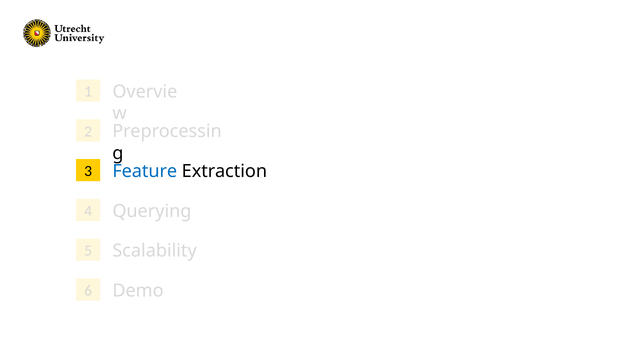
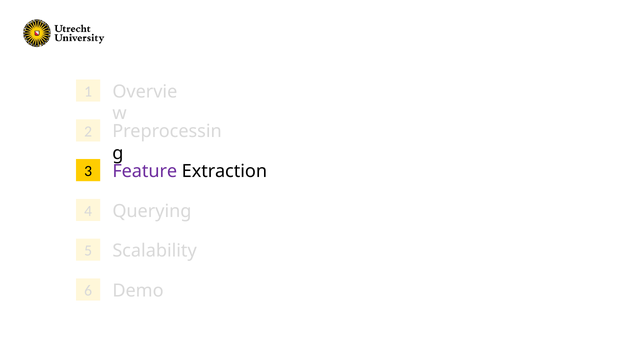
Feature colour: blue -> purple
